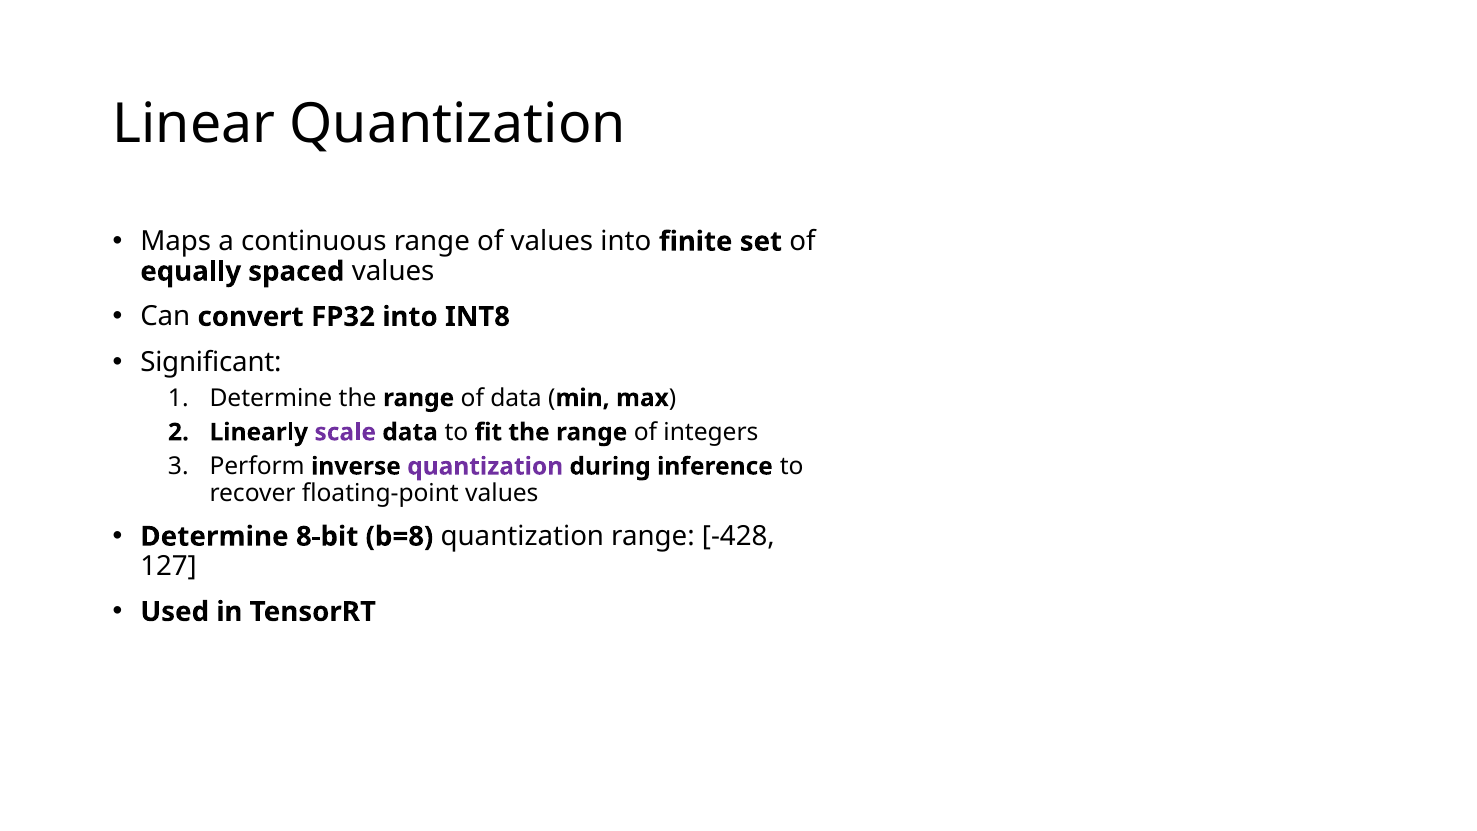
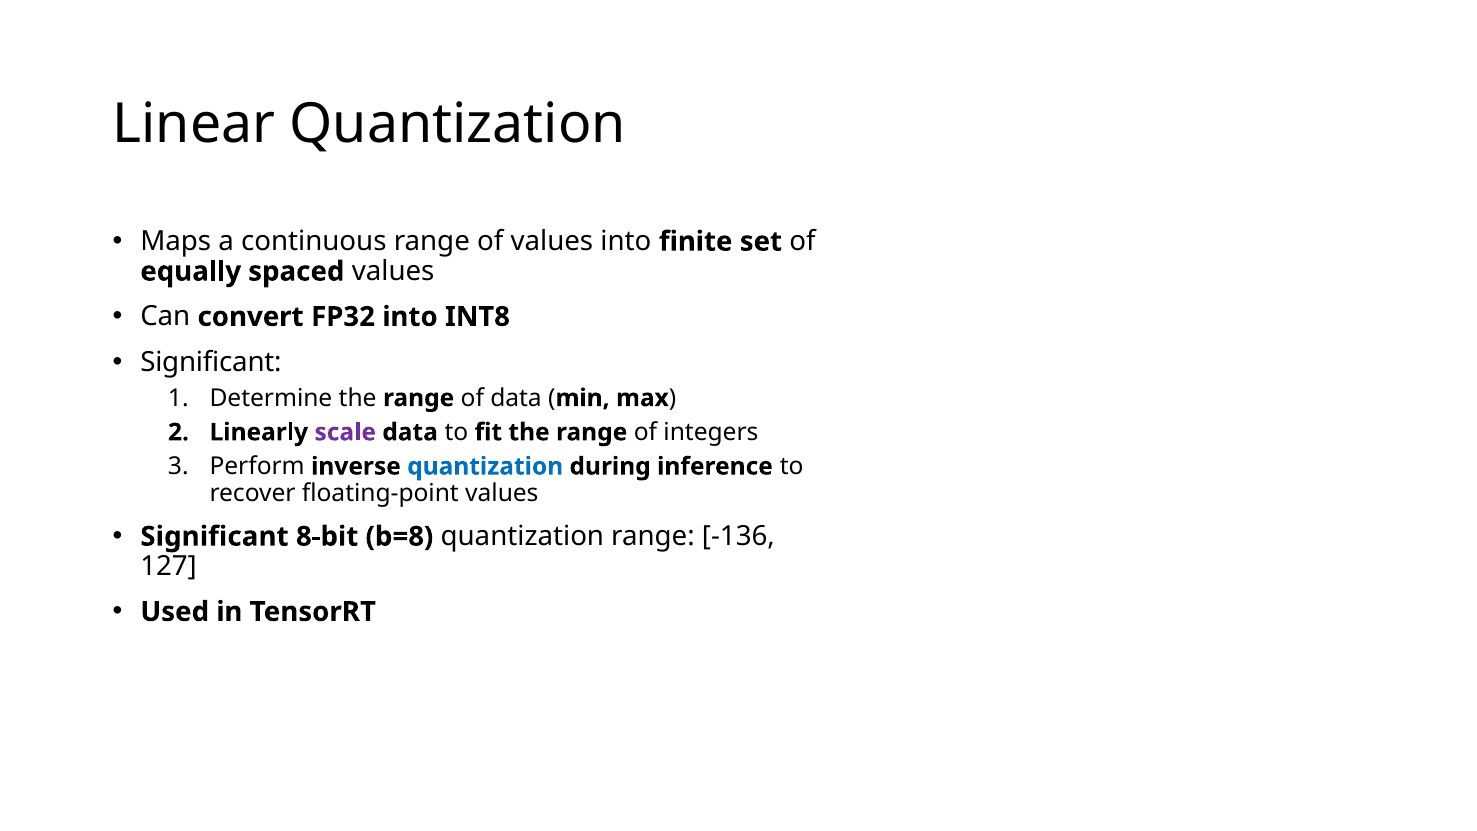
quantization at (485, 466) colour: purple -> blue
Determine at (214, 536): Determine -> Significant
-428: -428 -> -136
